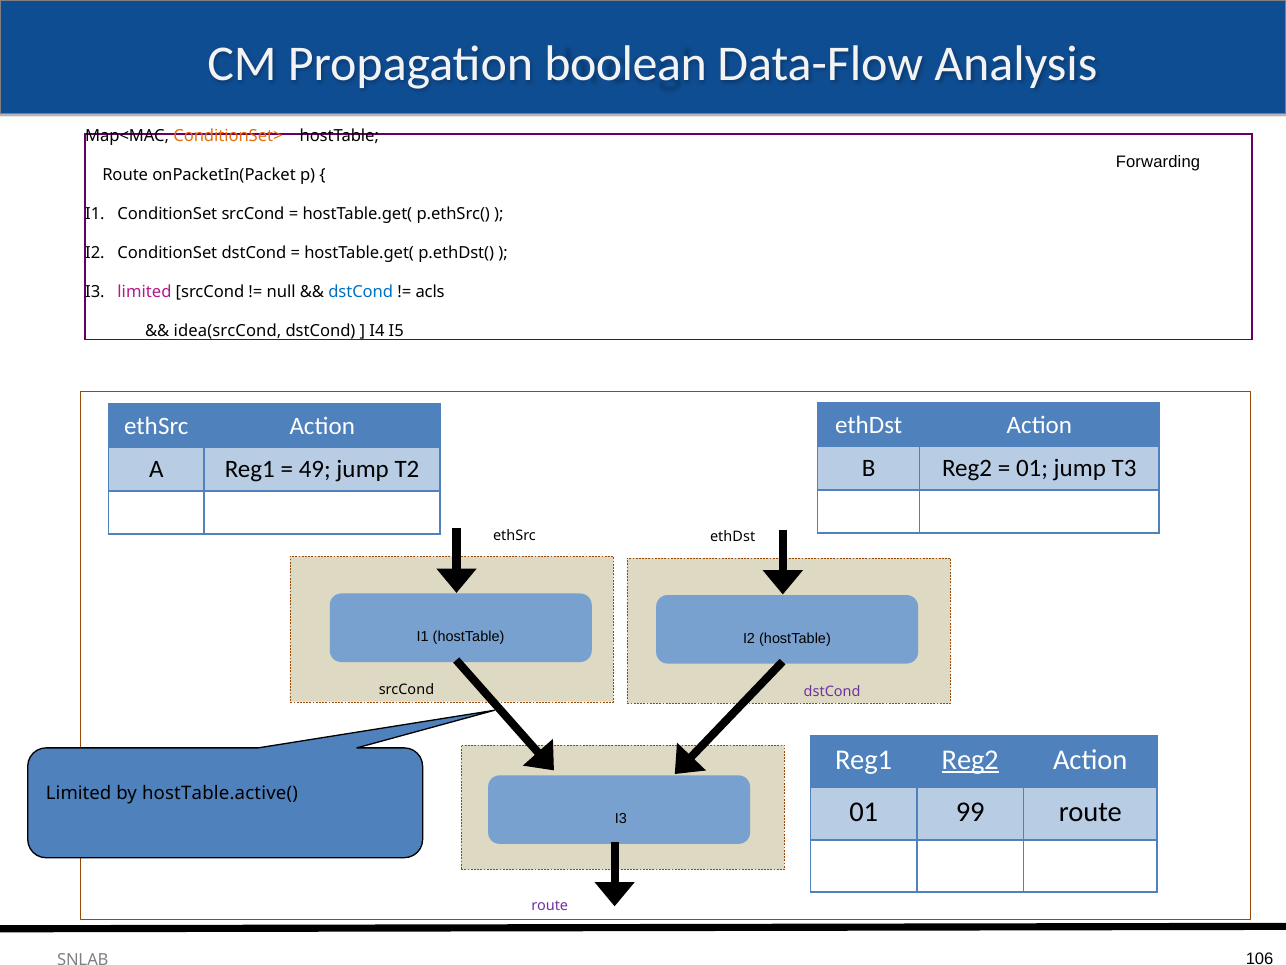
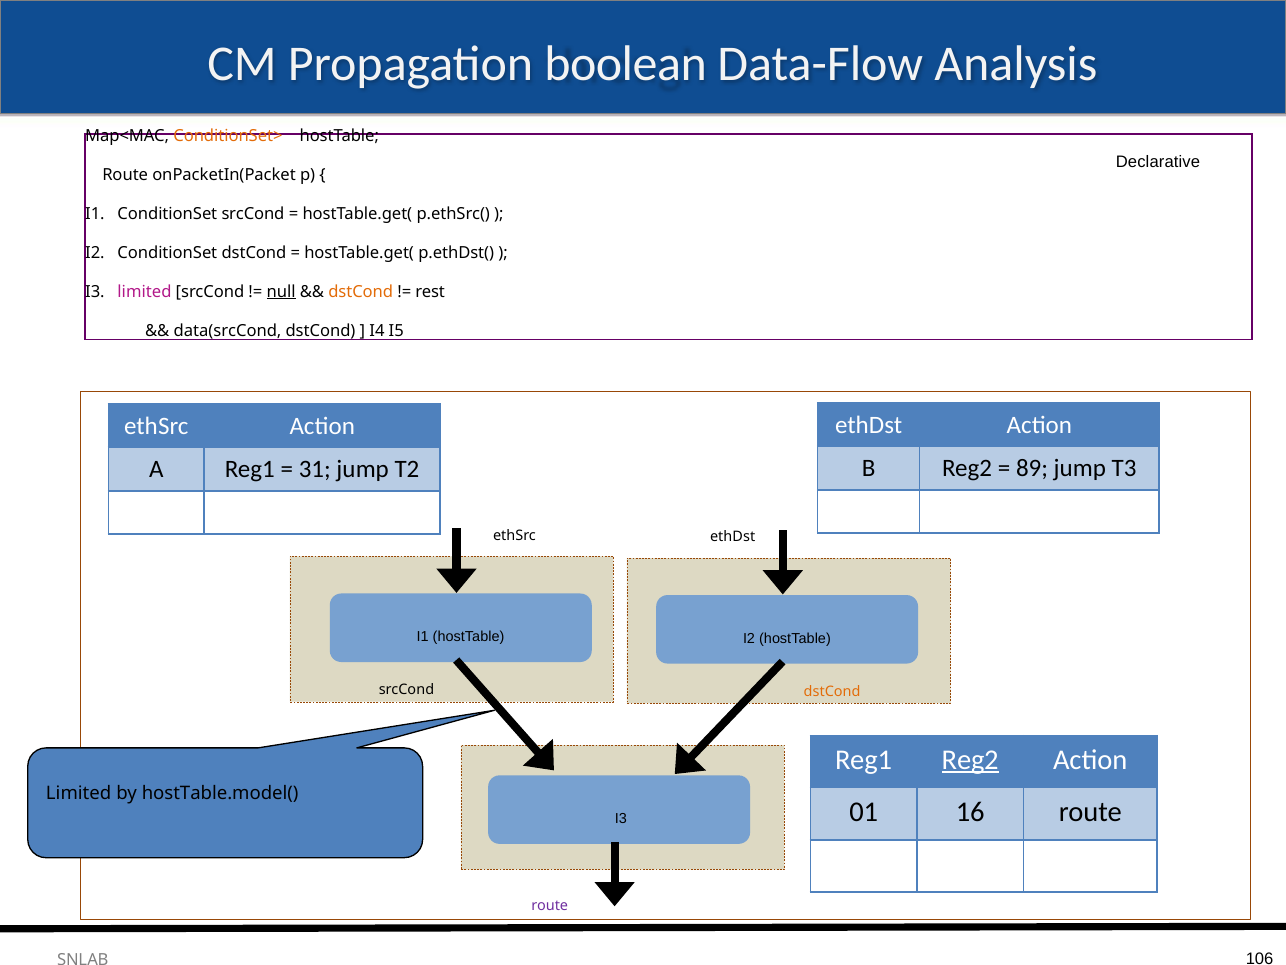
Forwarding: Forwarding -> Declarative
null underline: none -> present
dstCond at (361, 292) colour: blue -> orange
acls: acls -> rest
idea(srcCond: idea(srcCond -> data(srcCond
01 at (1032, 468): 01 -> 89
49: 49 -> 31
dstCond at (832, 691) colour: purple -> orange
hostTable.active(: hostTable.active( -> hostTable.model(
99: 99 -> 16
